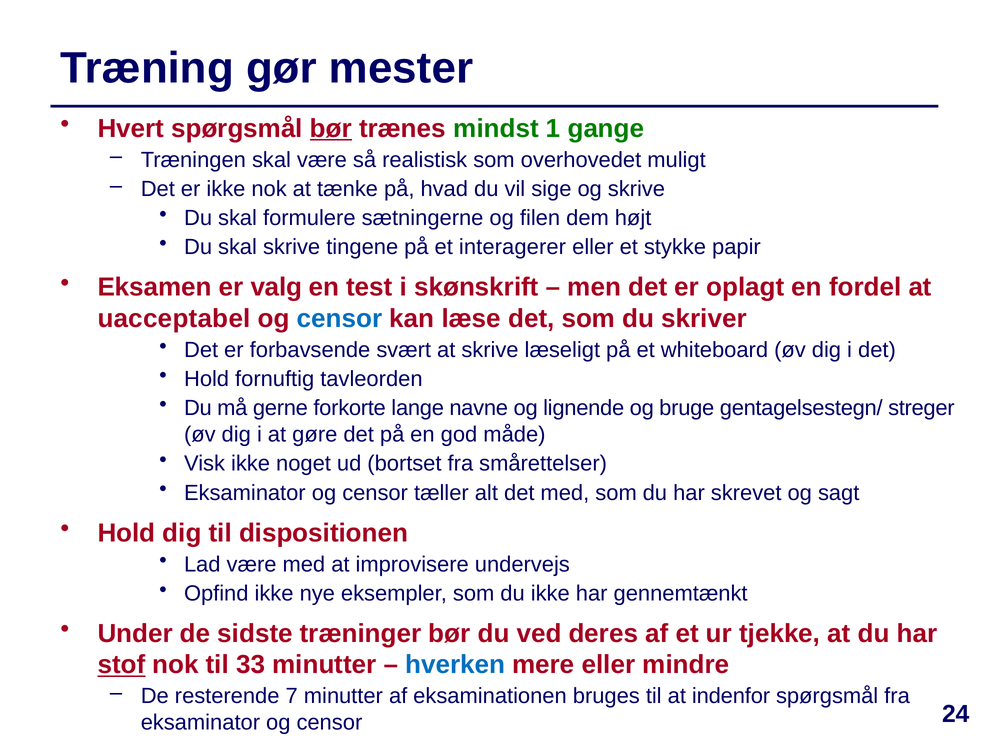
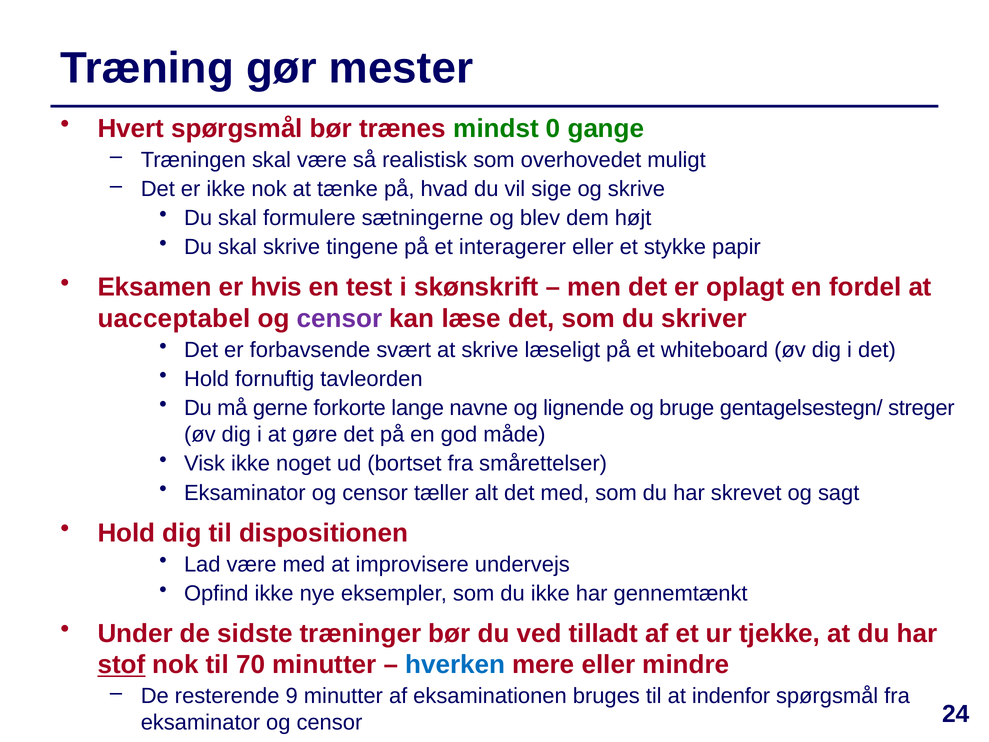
bør at (331, 128) underline: present -> none
1: 1 -> 0
filen: filen -> blev
valg: valg -> hvis
censor at (340, 319) colour: blue -> purple
deres: deres -> tilladt
33: 33 -> 70
7: 7 -> 9
